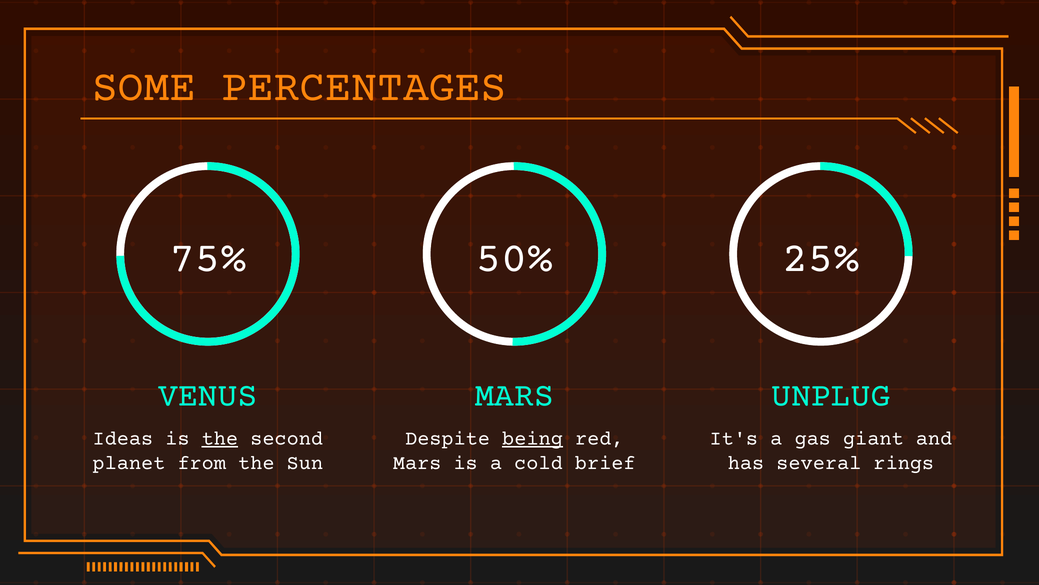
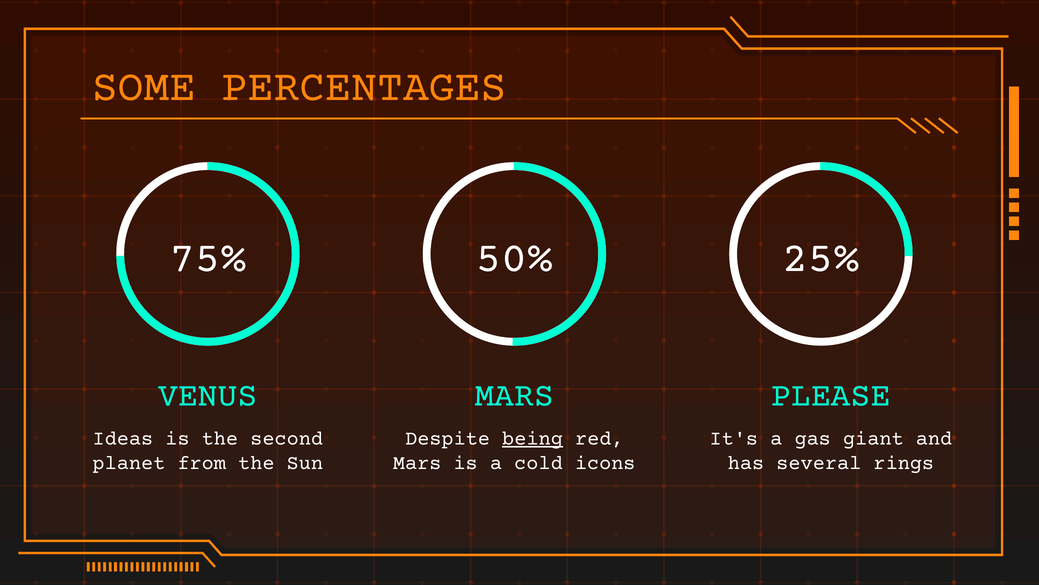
UNPLUG: UNPLUG -> PLEASE
the at (220, 438) underline: present -> none
brief: brief -> icons
